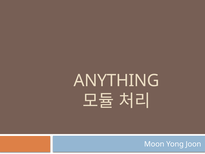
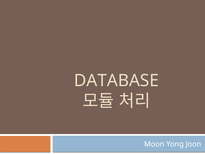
ANYTHING: ANYTHING -> DATABASE
